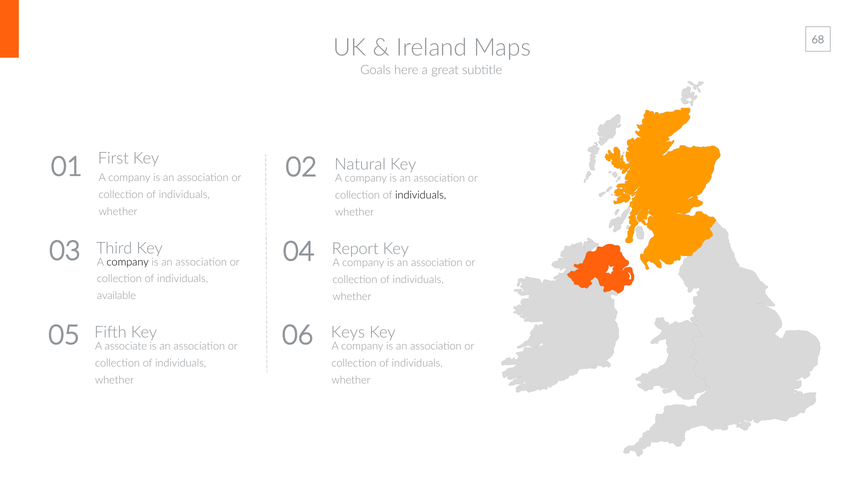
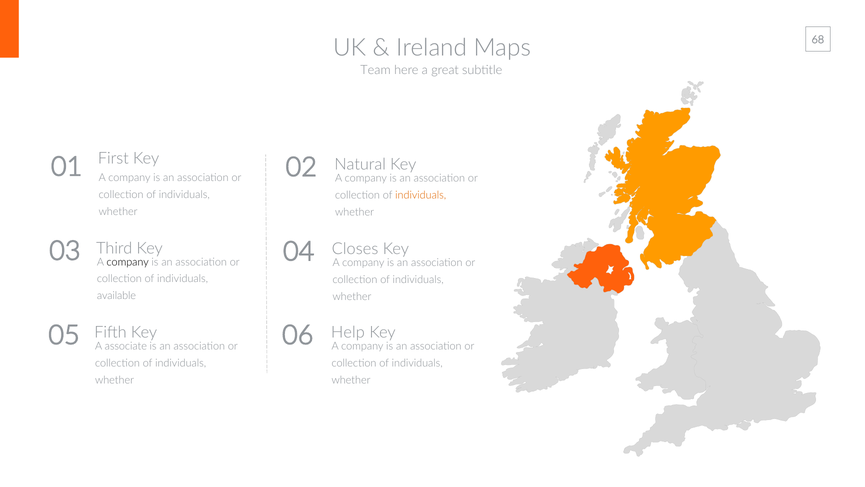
Goals: Goals -> Team
individuals at (421, 195) colour: black -> orange
Report: Report -> Closes
Keys: Keys -> Help
